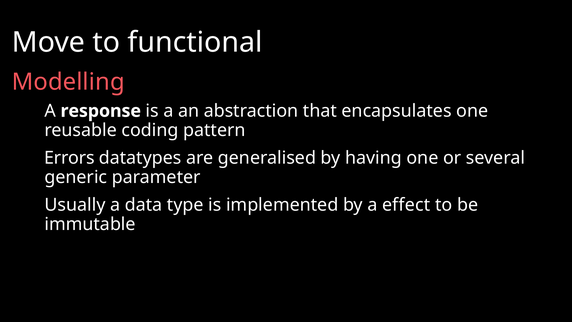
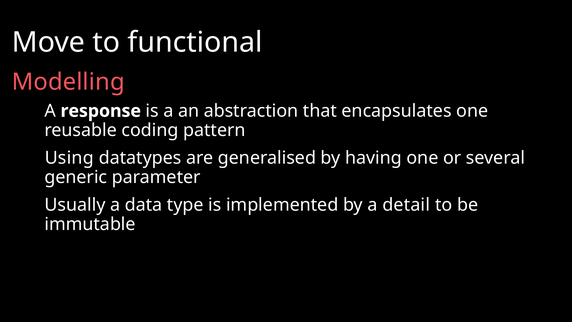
Errors: Errors -> Using
effect: effect -> detail
